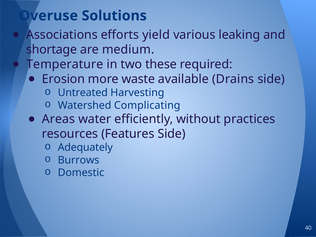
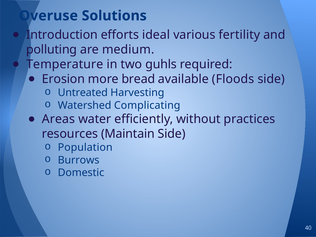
Associations: Associations -> Introduction
yield: yield -> ideal
leaking: leaking -> fertility
shortage: shortage -> polluting
these: these -> guhls
waste: waste -> bread
Drains: Drains -> Floods
Features: Features -> Maintain
Adequately: Adequately -> Population
